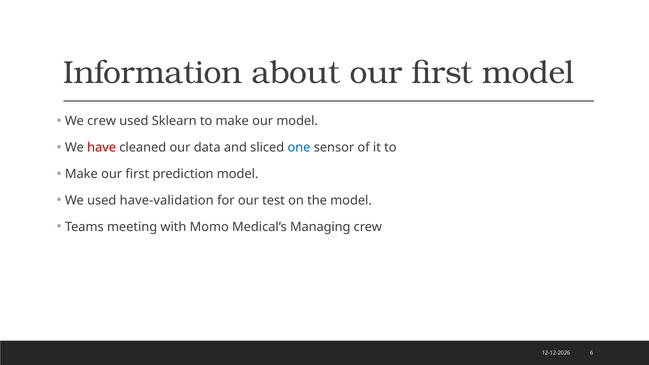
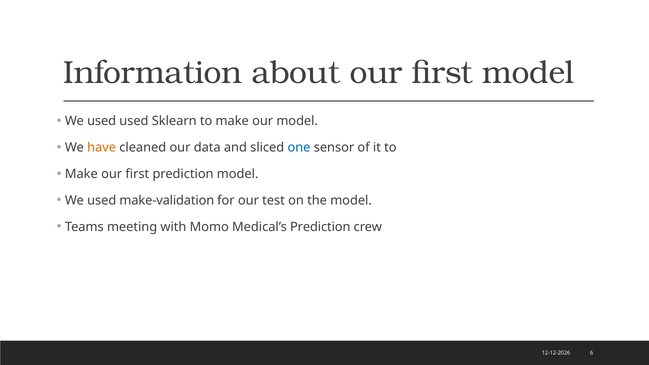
crew at (102, 121): crew -> used
have colour: red -> orange
have-validation: have-validation -> make-validation
Medical’s Managing: Managing -> Prediction
